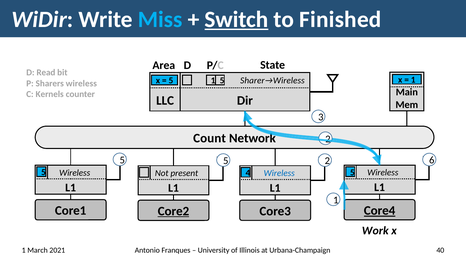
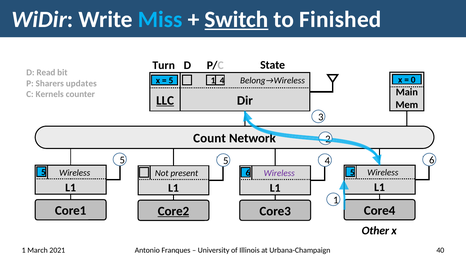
Area: Area -> Turn
1 at (413, 80): 1 -> 0
1 5: 5 -> 4
Sharer→Wireless: Sharer→Wireless -> Belong→Wireless
Sharers wireless: wireless -> updates
LLC underline: none -> present
5 2: 2 -> 4
5 4: 4 -> 6
Wireless at (279, 173) colour: blue -> purple
Core4 underline: present -> none
Work: Work -> Other
